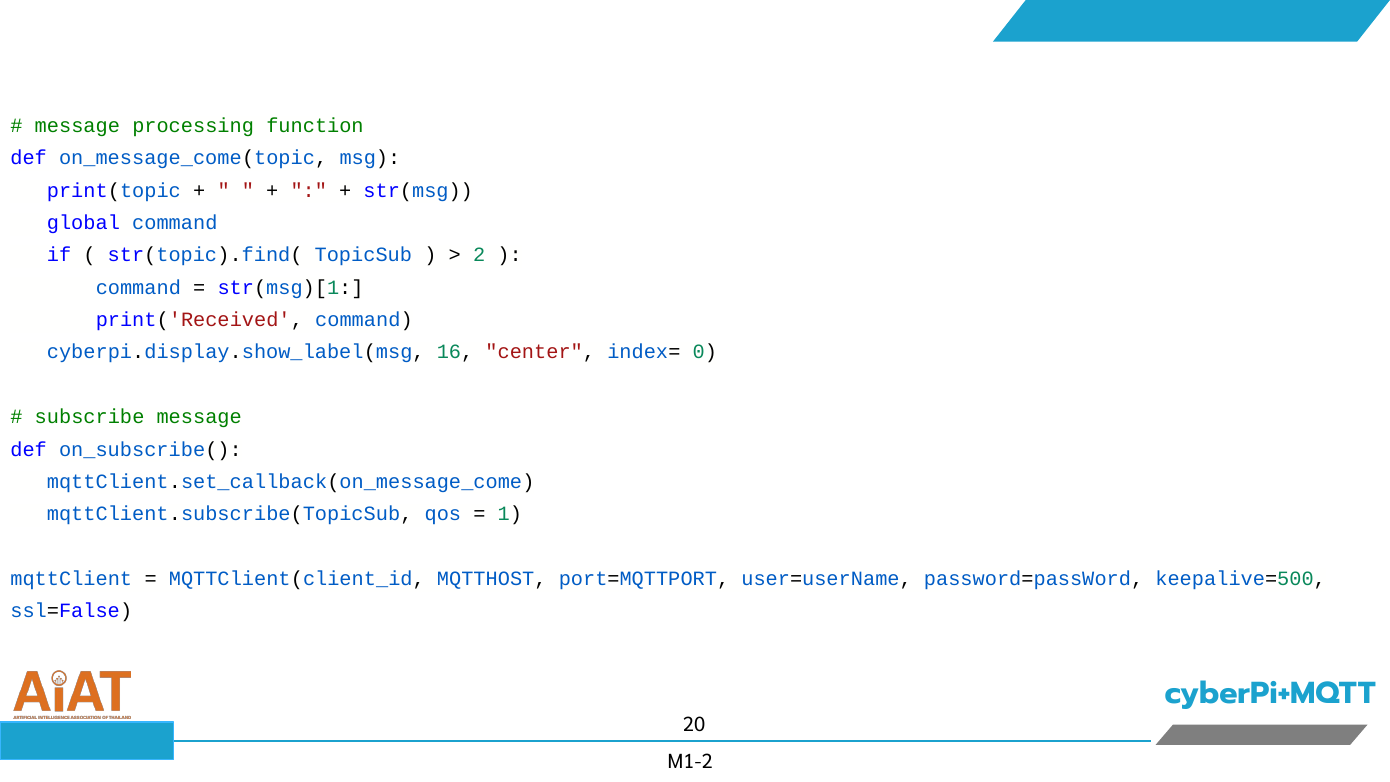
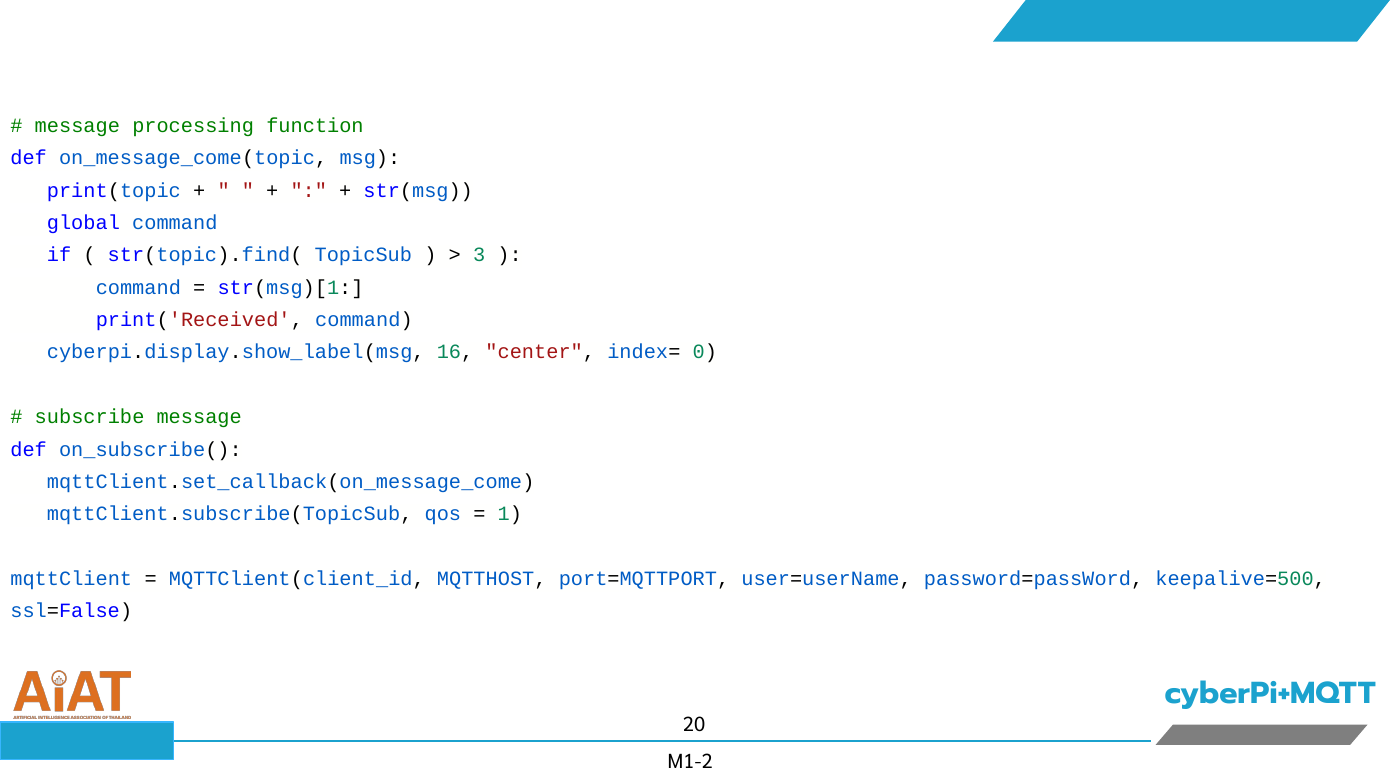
2: 2 -> 3
